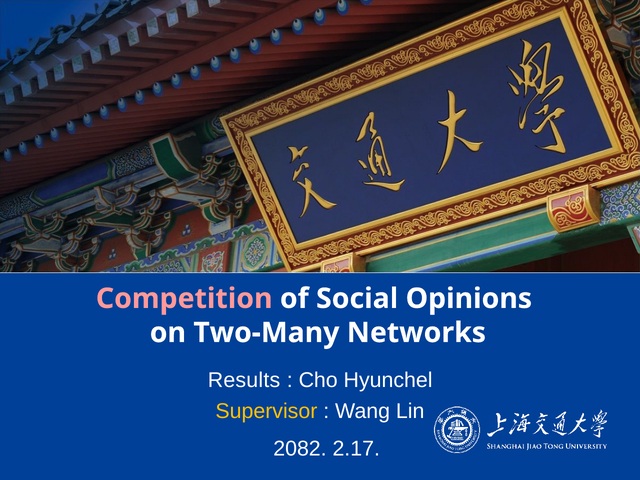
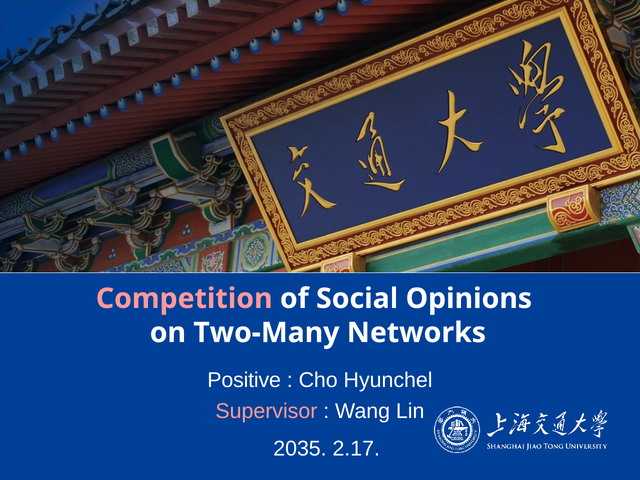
Results: Results -> Positive
Supervisor colour: yellow -> pink
2082: 2082 -> 2035
